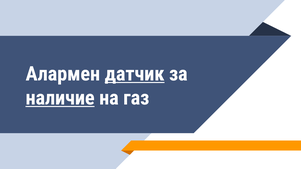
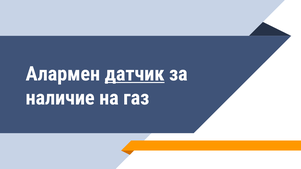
наличие underline: present -> none
